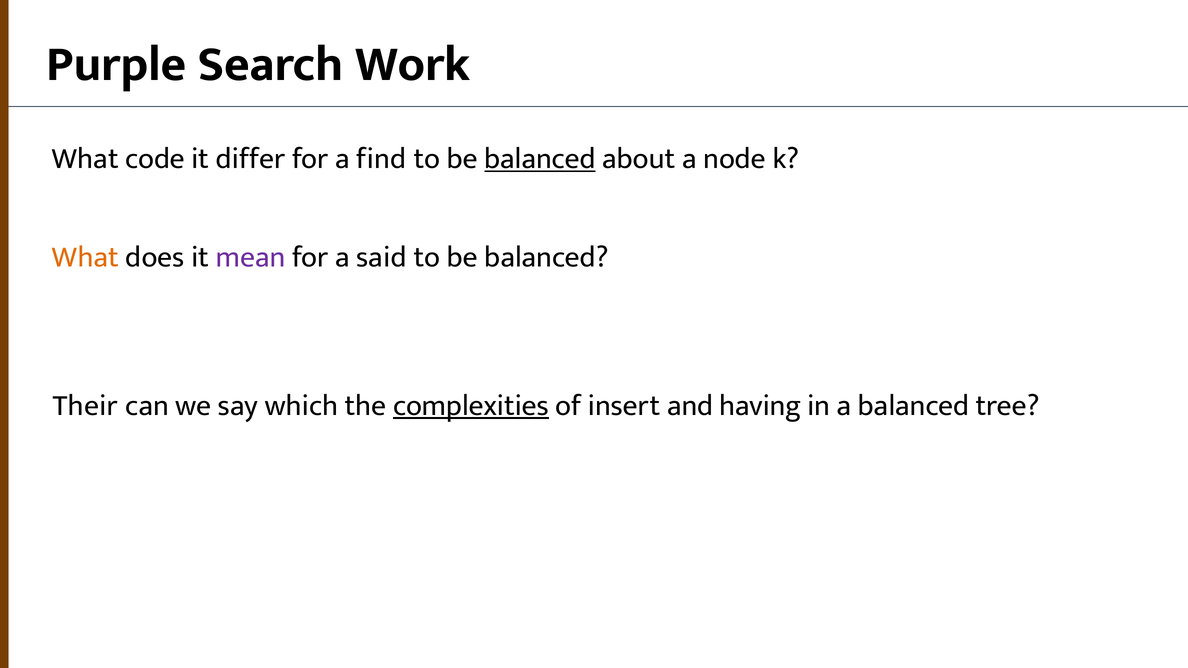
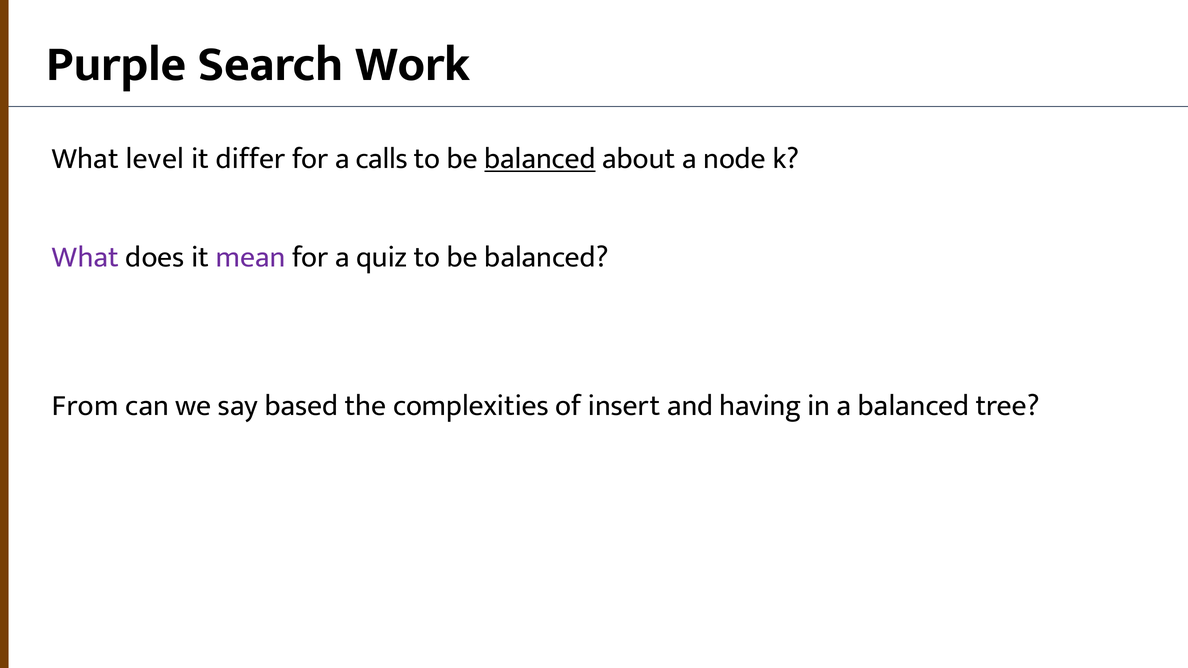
code: code -> level
find: find -> calls
What at (85, 257) colour: orange -> purple
said: said -> quiz
Their: Their -> From
which: which -> based
complexities underline: present -> none
